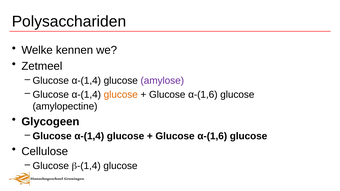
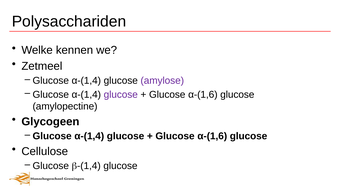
glucose at (121, 95) colour: orange -> purple
